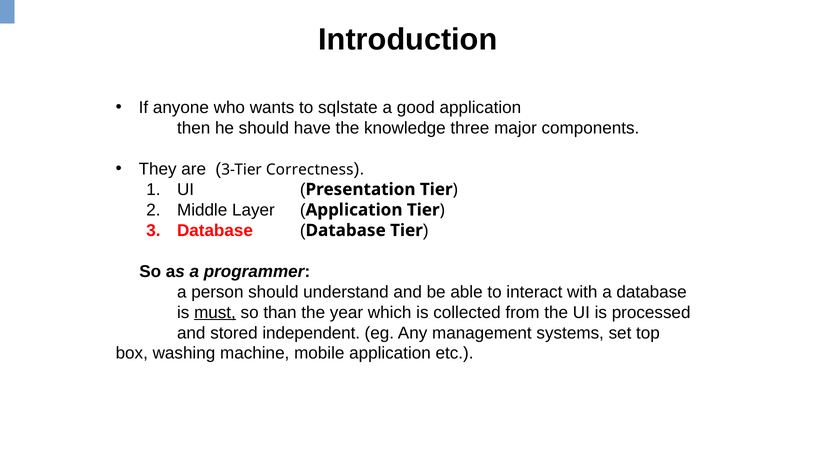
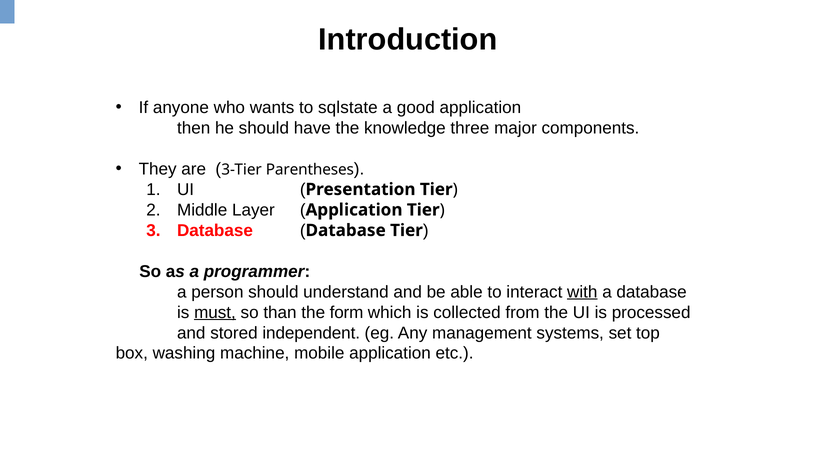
Correctness: Correctness -> Parentheses
with underline: none -> present
year: year -> form
